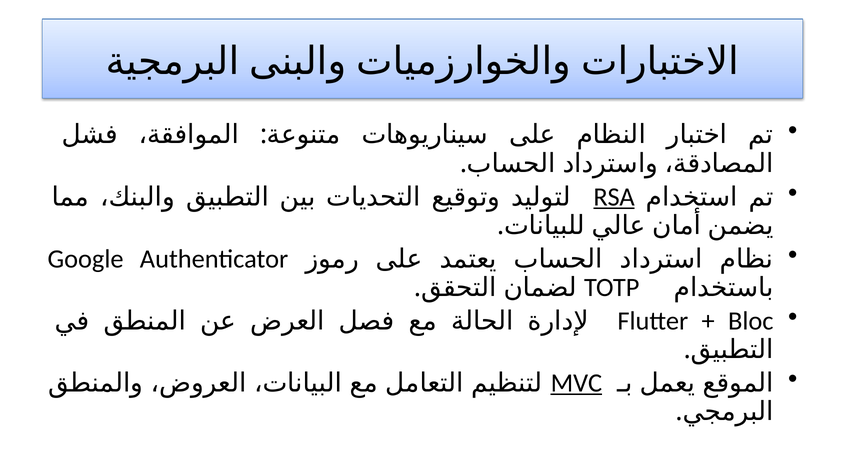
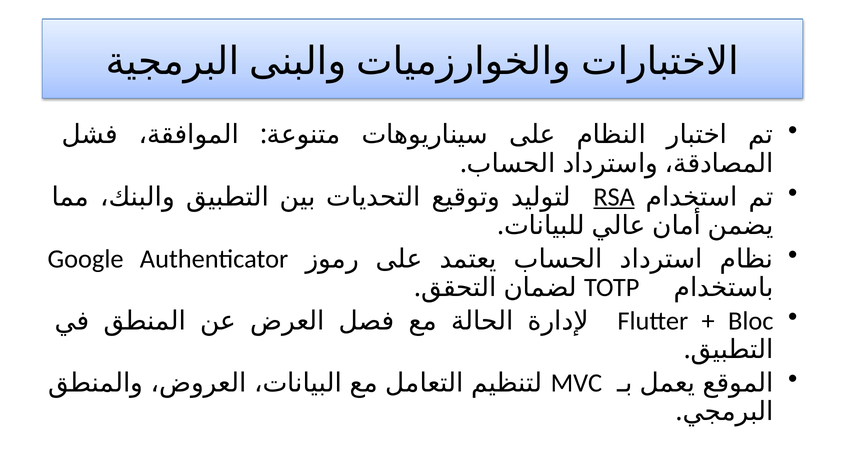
MVC underline: present -> none
